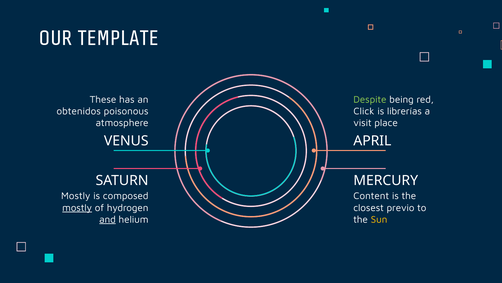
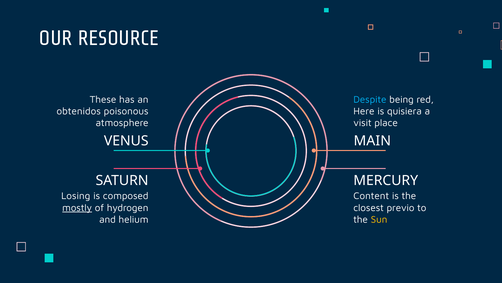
TEMPLATE: TEMPLATE -> RESOURCE
Despite colour: light green -> light blue
Click: Click -> Here
librerías: librerías -> quisiera
APRIL: APRIL -> MAIN
Mostly at (76, 196): Mostly -> Losing
and underline: present -> none
